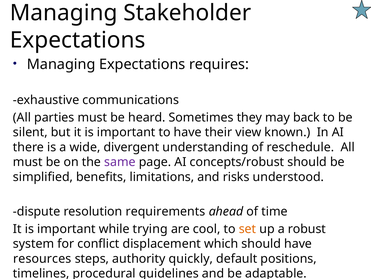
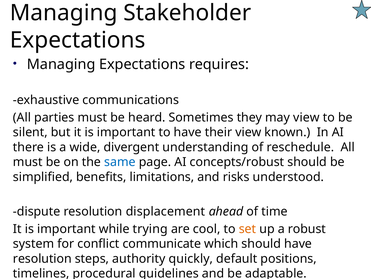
may back: back -> view
same colour: purple -> blue
requirements: requirements -> displacement
displacement: displacement -> communicate
resources at (42, 258): resources -> resolution
